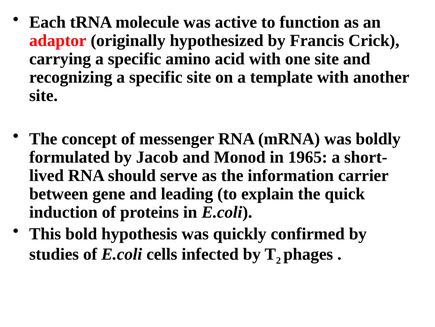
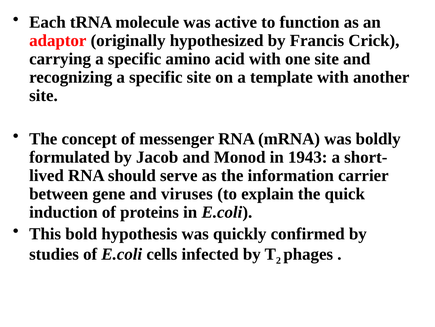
1965: 1965 -> 1943
leading: leading -> viruses
